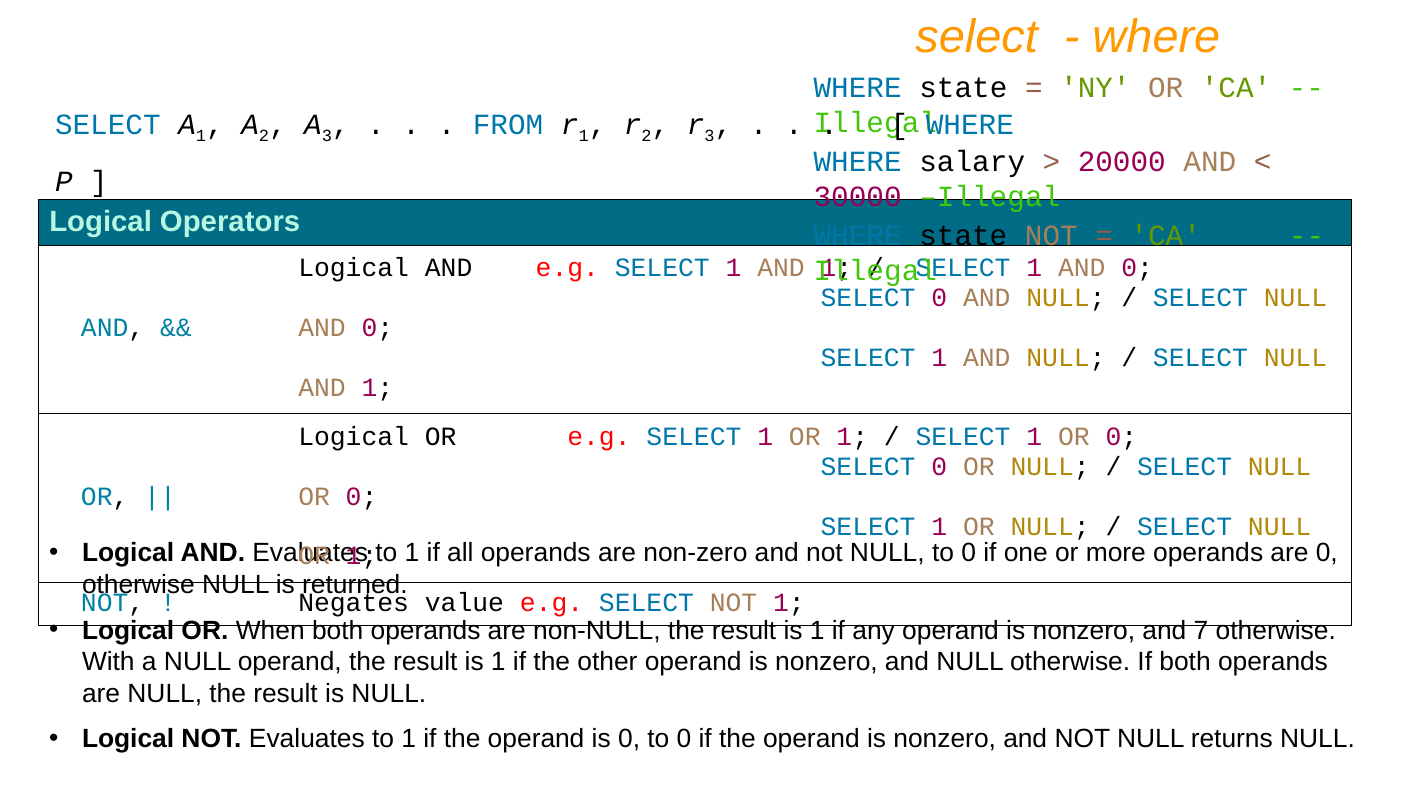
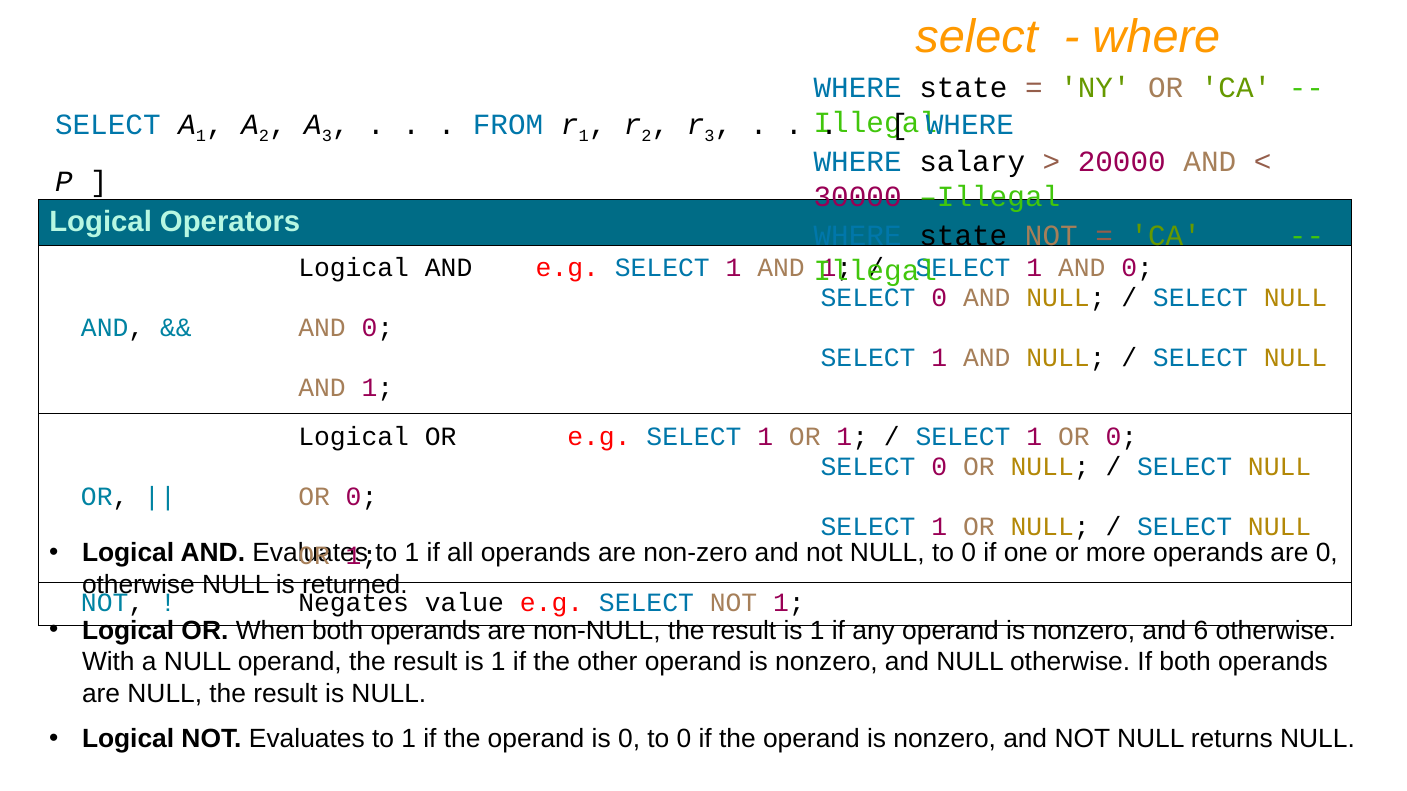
7: 7 -> 6
